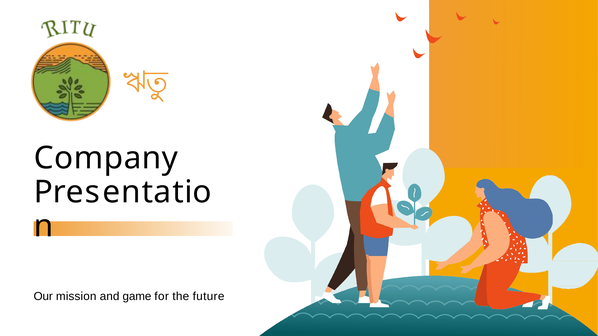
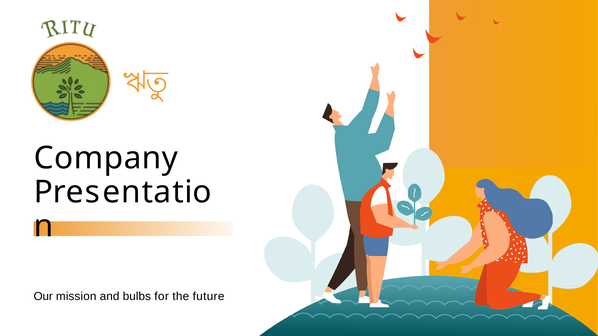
game: game -> bulbs
